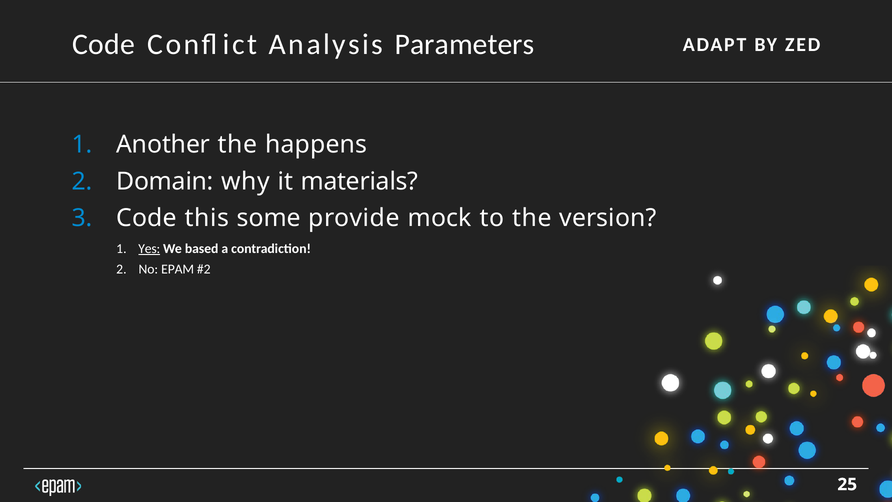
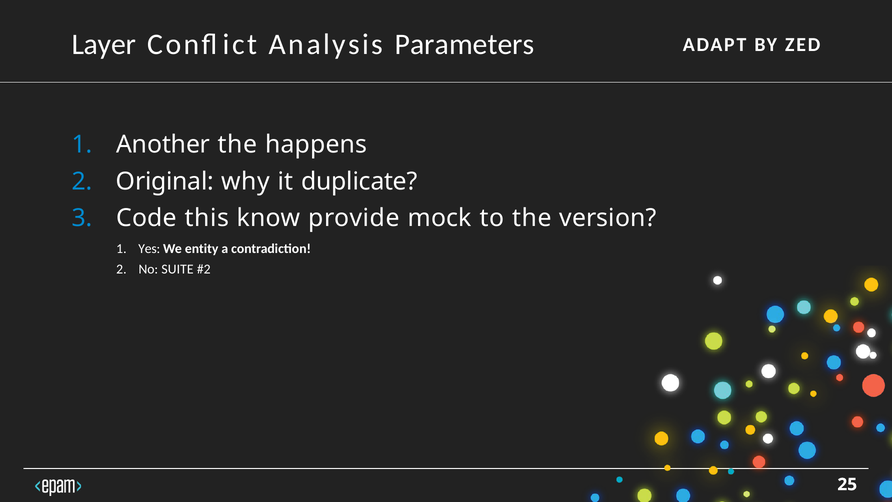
Code at (104, 44): Code -> Layer
Domain: Domain -> Original
materials: materials -> duplicate
some: some -> know
Yes underline: present -> none
based: based -> entity
EPAM: EPAM -> SUITE
